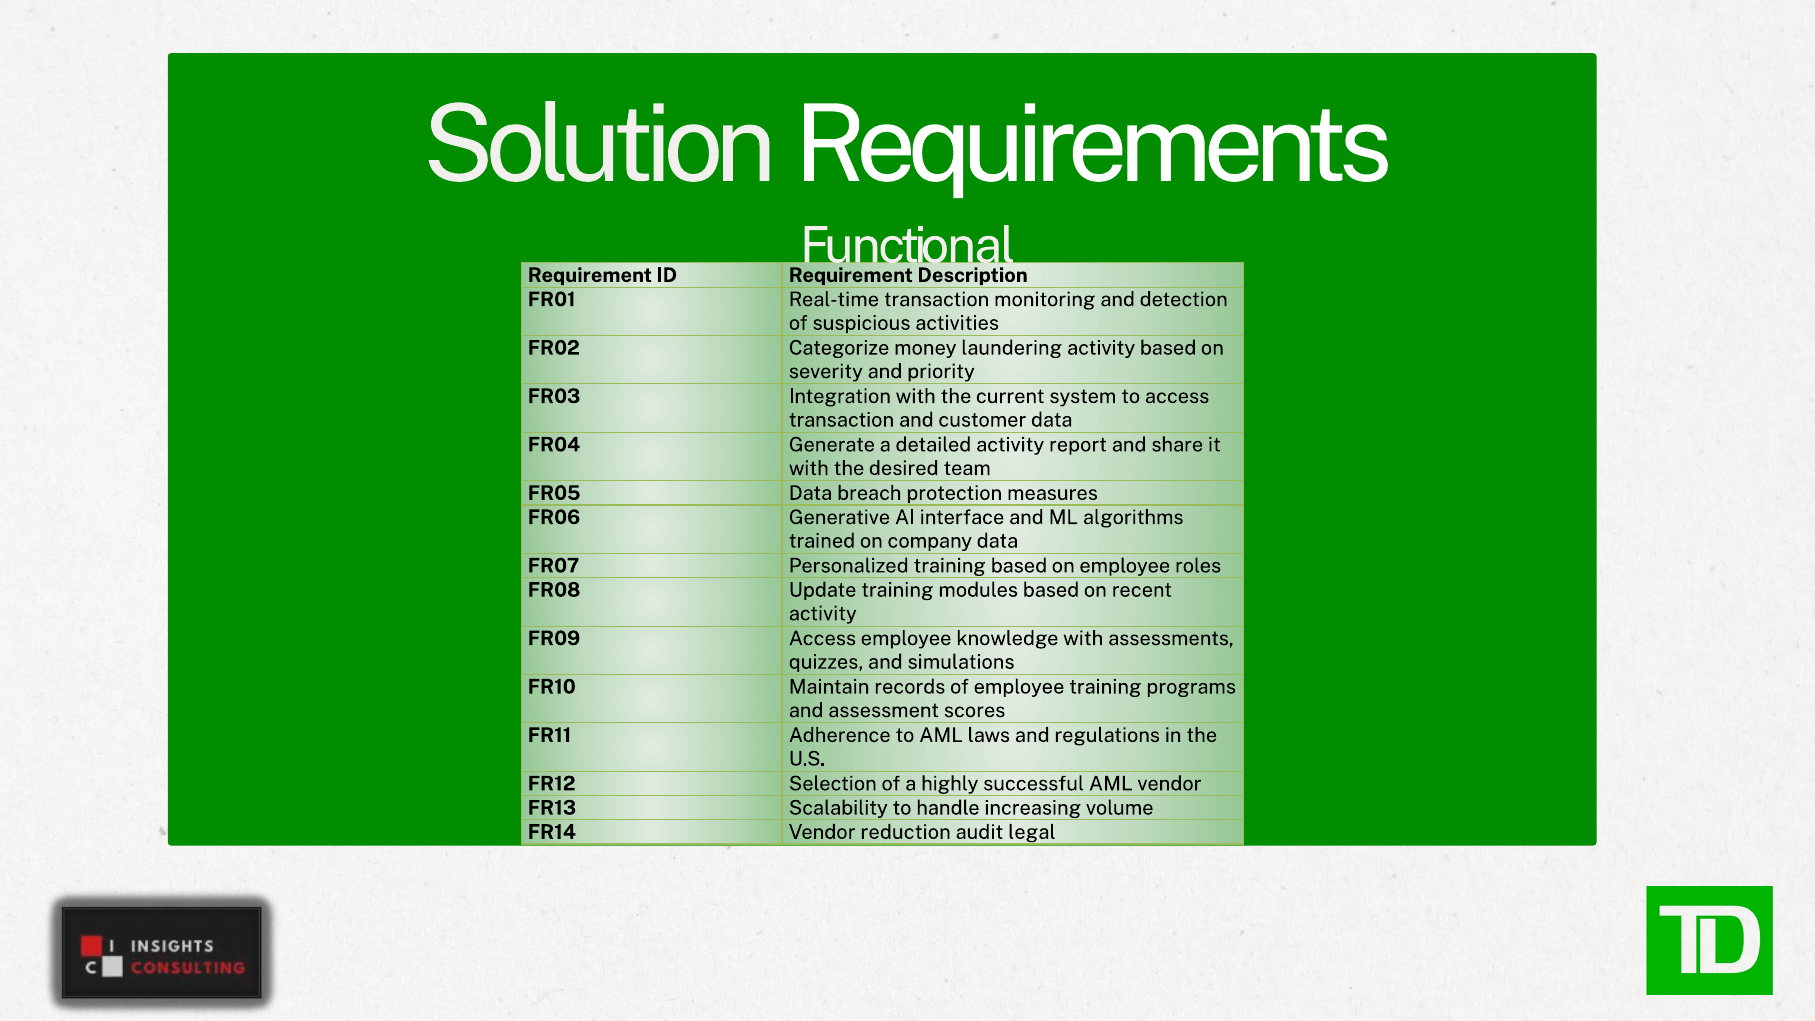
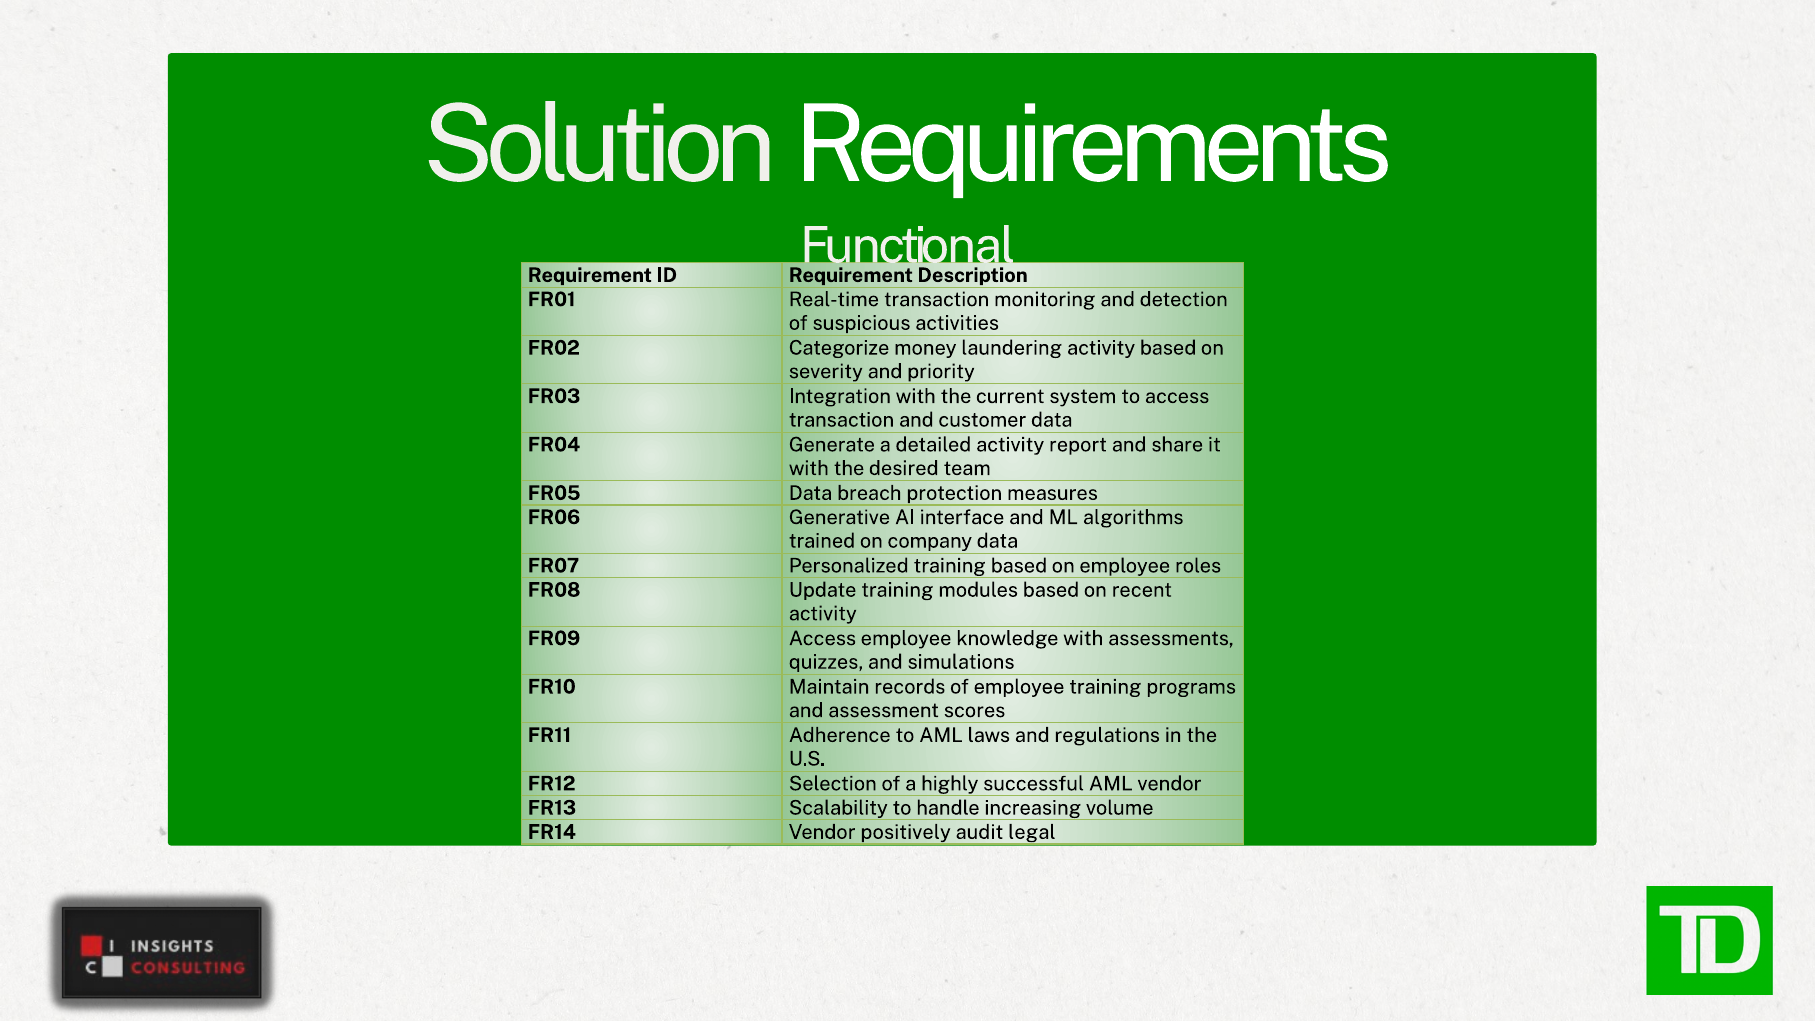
reduction: reduction -> positively
